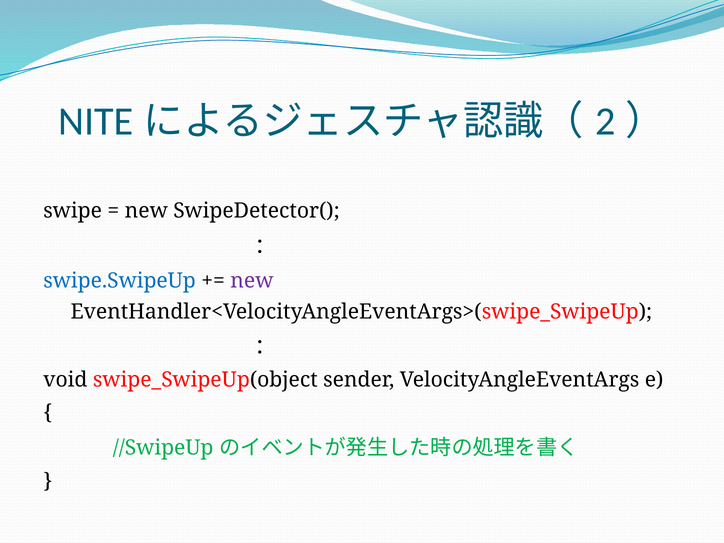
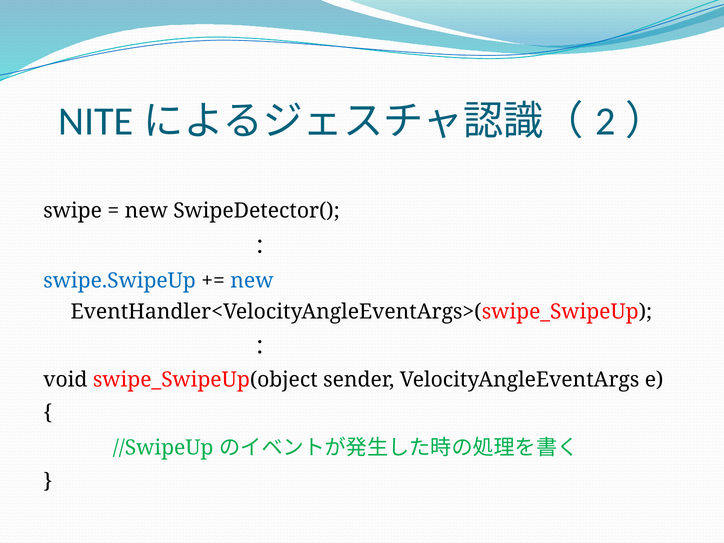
new at (252, 281) colour: purple -> blue
